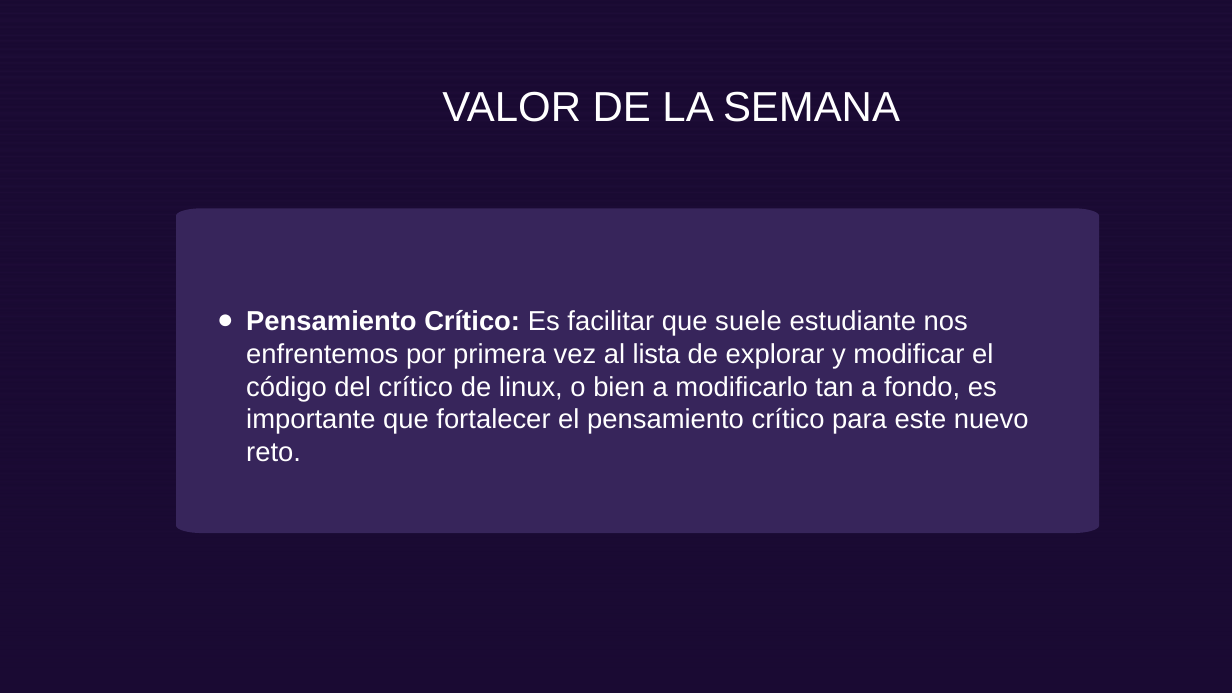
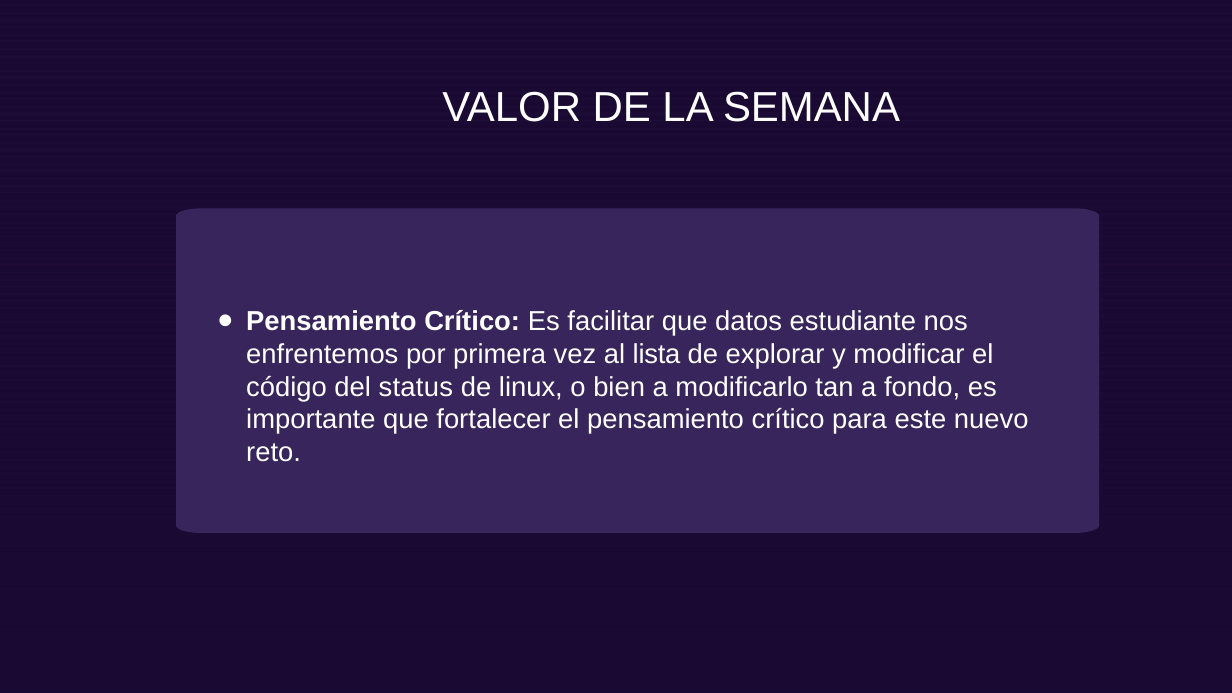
suele: suele -> datos
del crítico: crítico -> status
